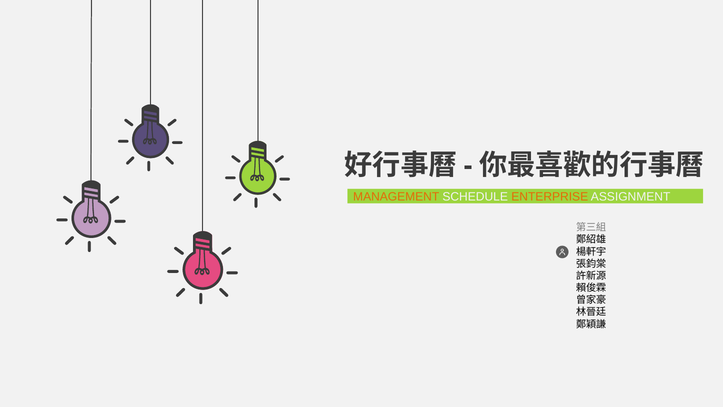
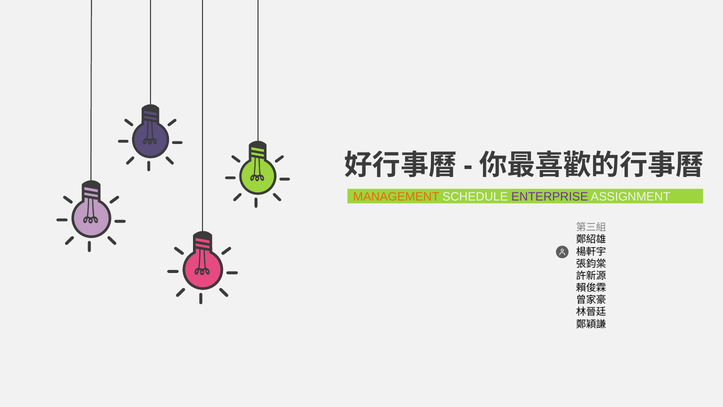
ENTERPRISE colour: orange -> purple
